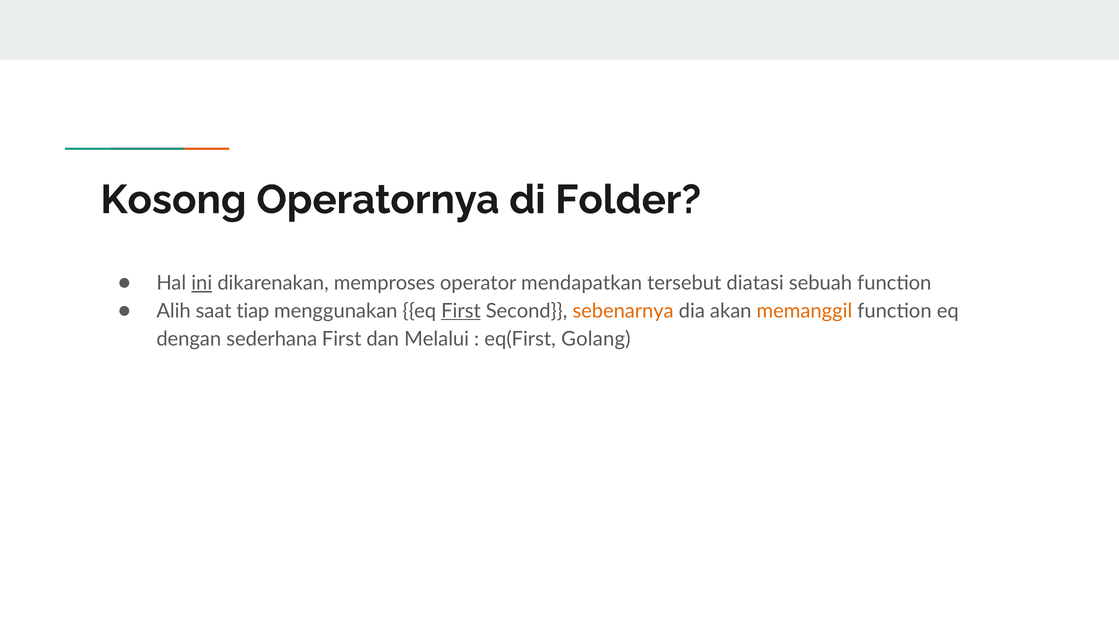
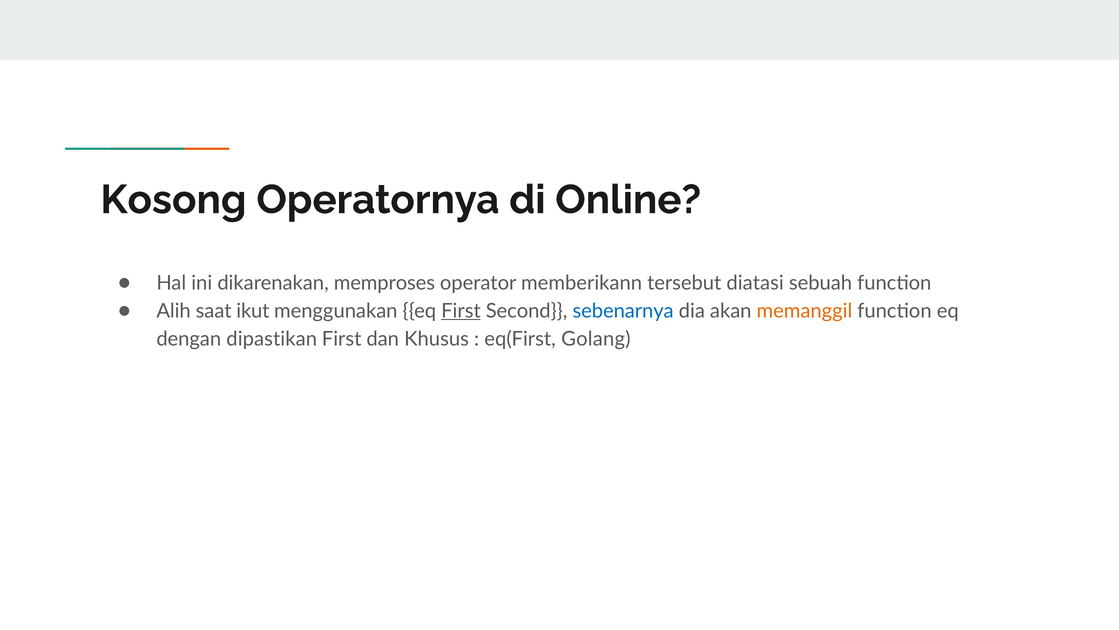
Folder: Folder -> Online
ini underline: present -> none
mendapatkan: mendapatkan -> memberikann
tiap: tiap -> ikut
sebenarnya colour: orange -> blue
sederhana: sederhana -> dipastikan
Melalui: Melalui -> Khusus
